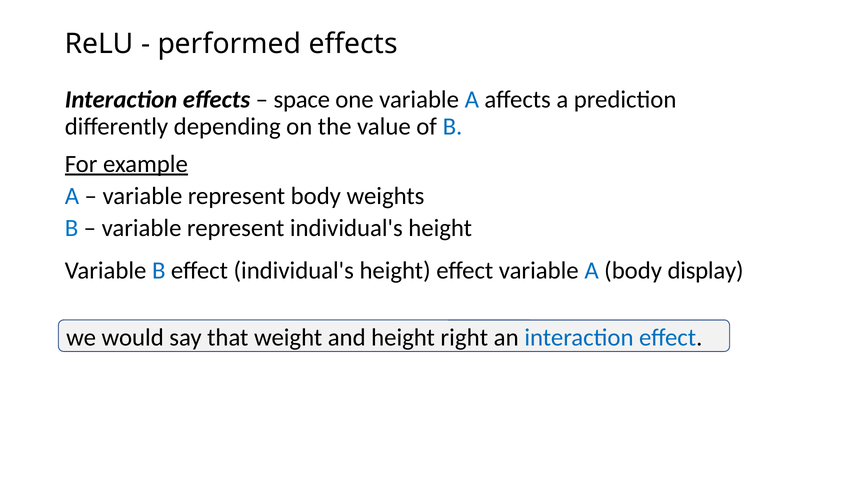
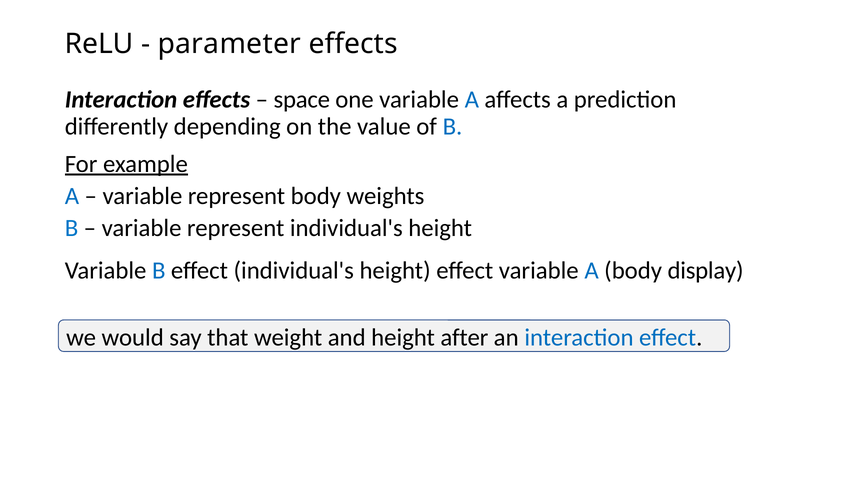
performed: performed -> parameter
right: right -> after
